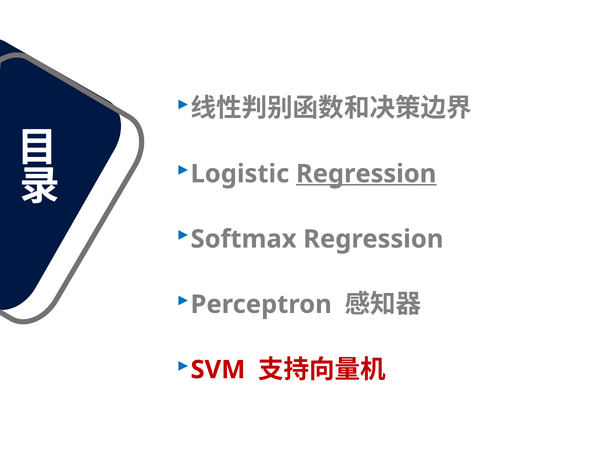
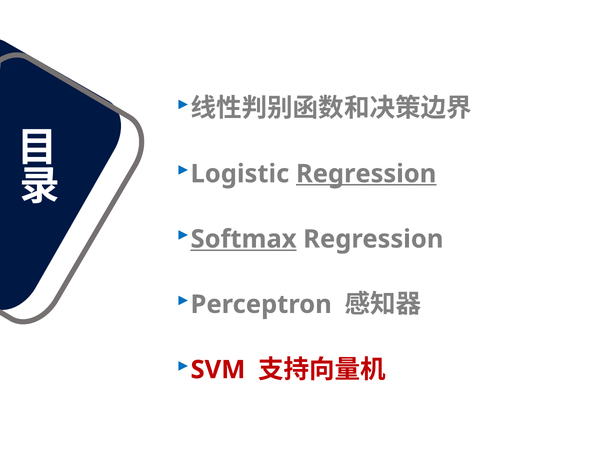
Softmax underline: none -> present
